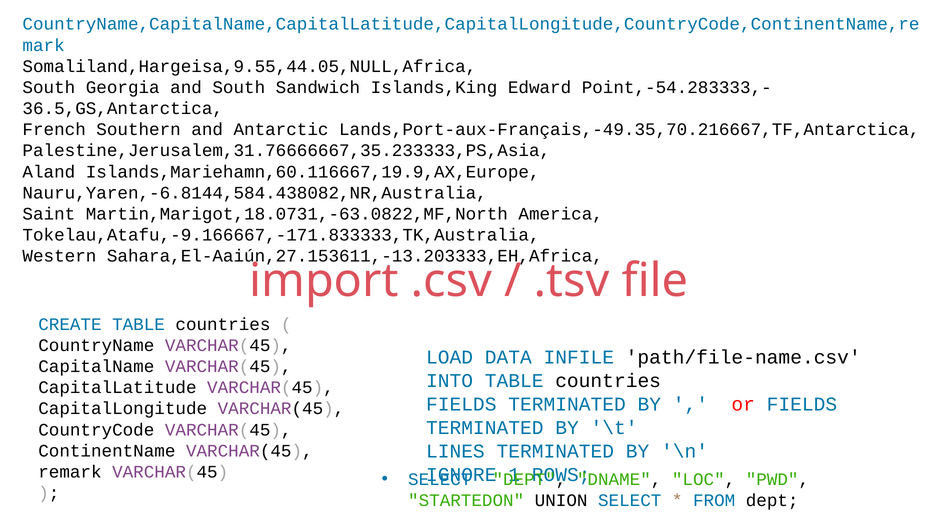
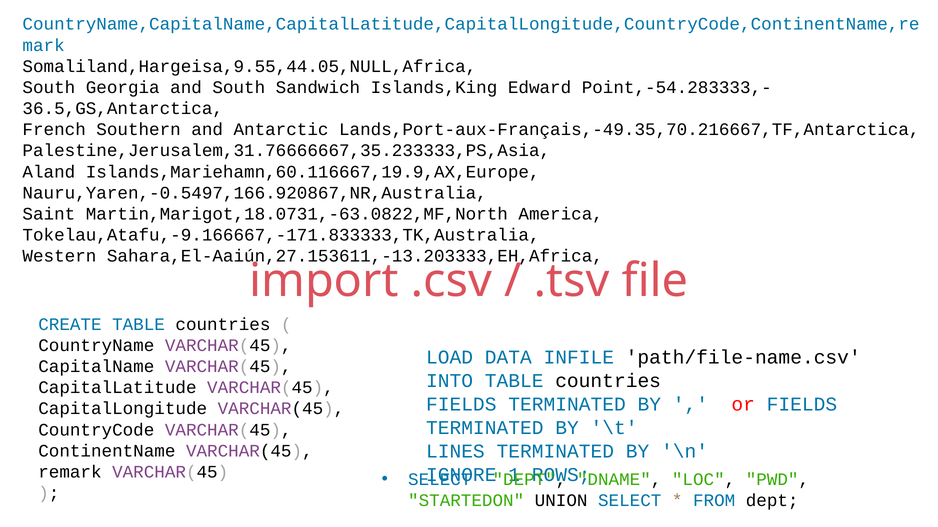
Nauru,Yaren,-6.8144,584.438082,NR,Australia: Nauru,Yaren,-6.8144,584.438082,NR,Australia -> Nauru,Yaren,-0.5497,166.920867,NR,Australia
